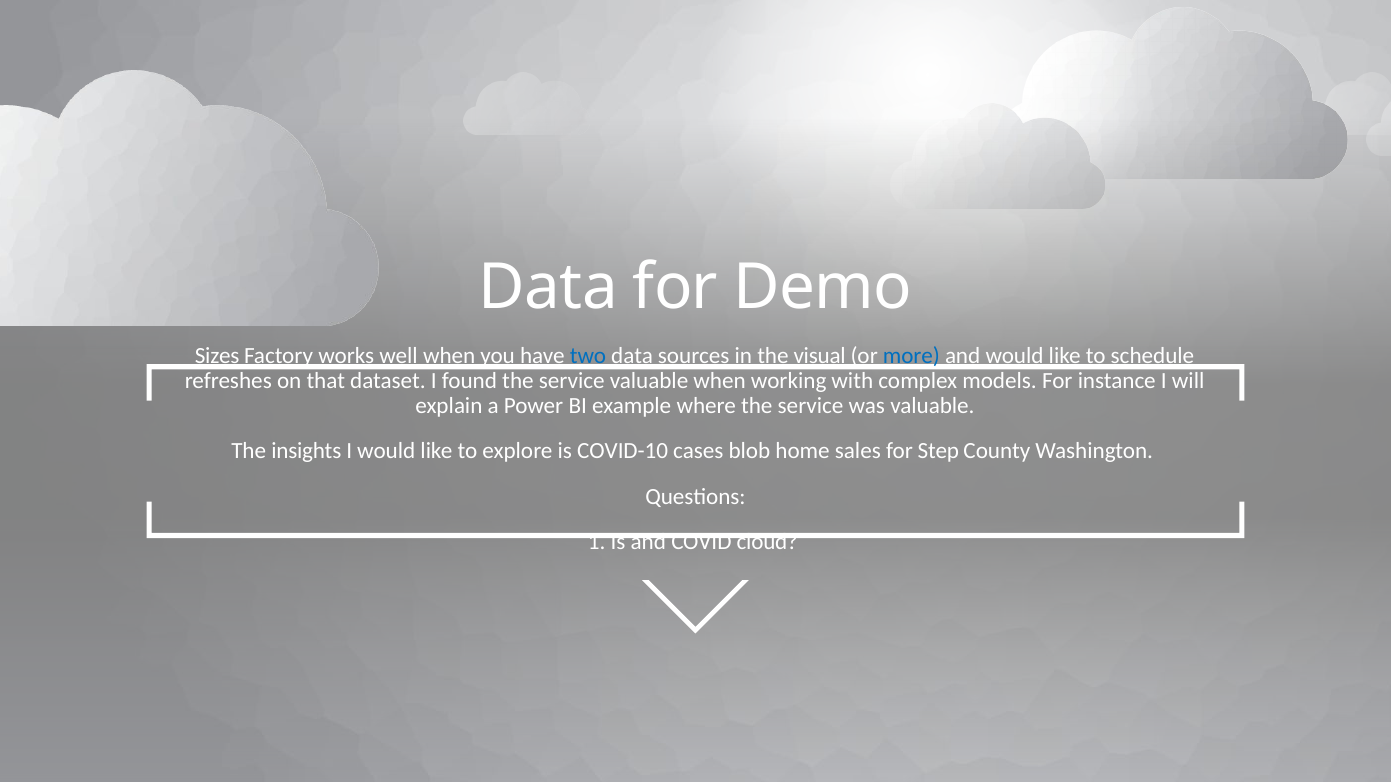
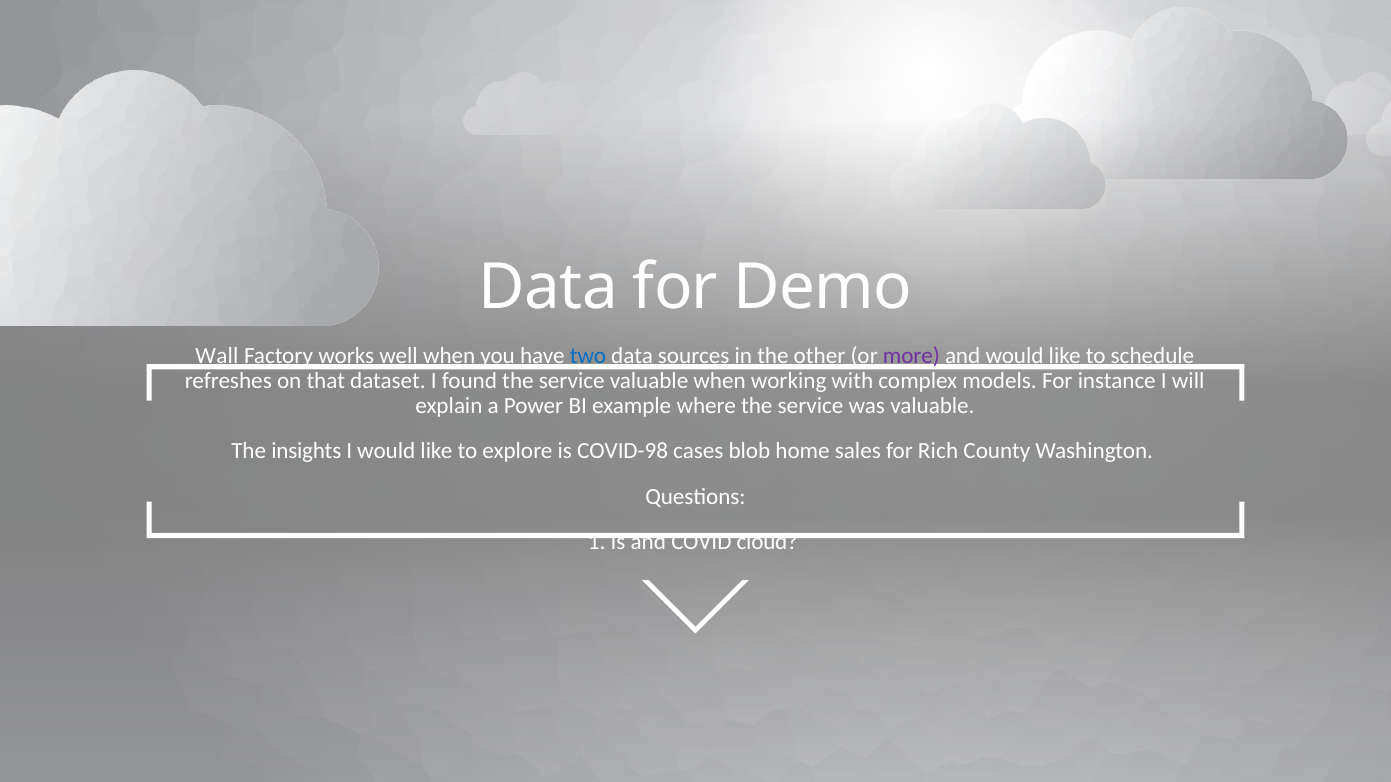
Sizes: Sizes -> Wall
visual: visual -> other
more colour: blue -> purple
COVID-10: COVID-10 -> COVID-98
Step: Step -> Rich
